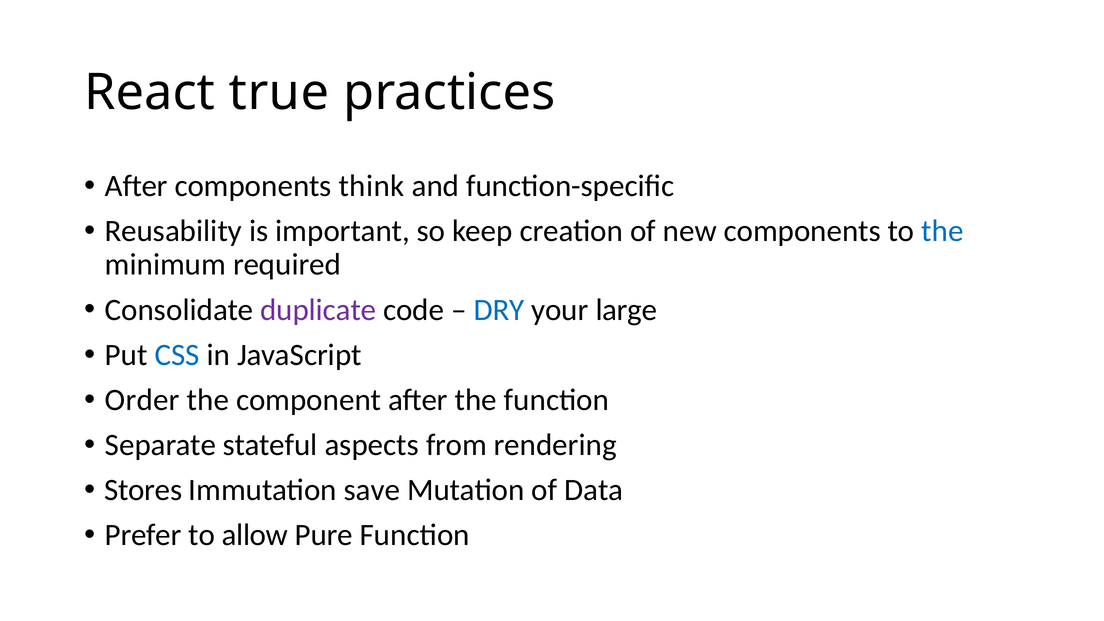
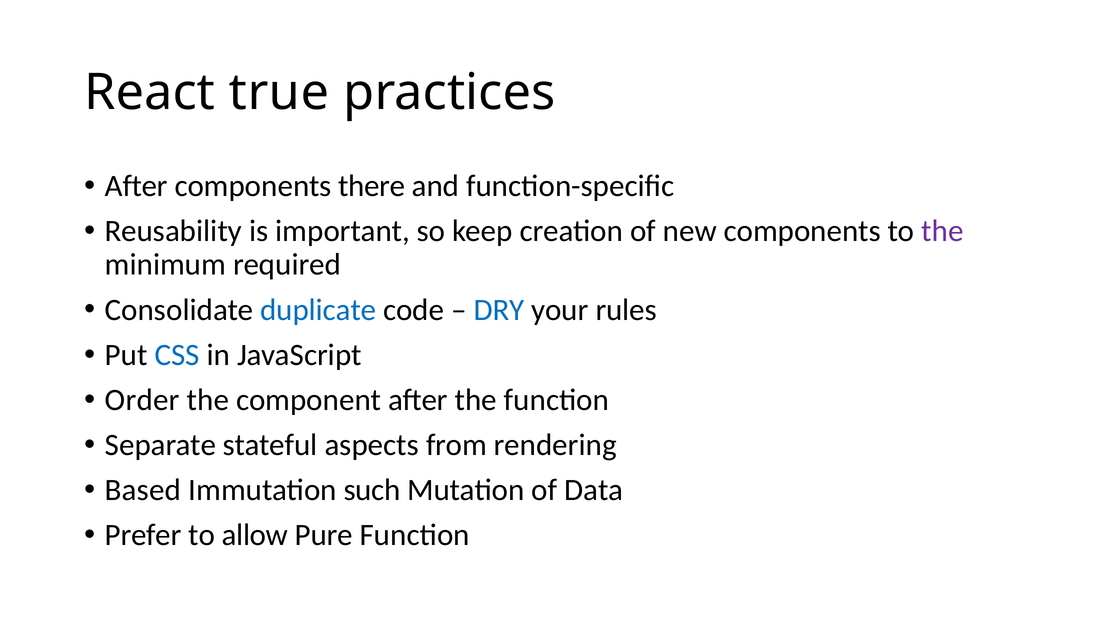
think: think -> there
the at (942, 231) colour: blue -> purple
duplicate colour: purple -> blue
large: large -> rules
Stores: Stores -> Based
save: save -> such
